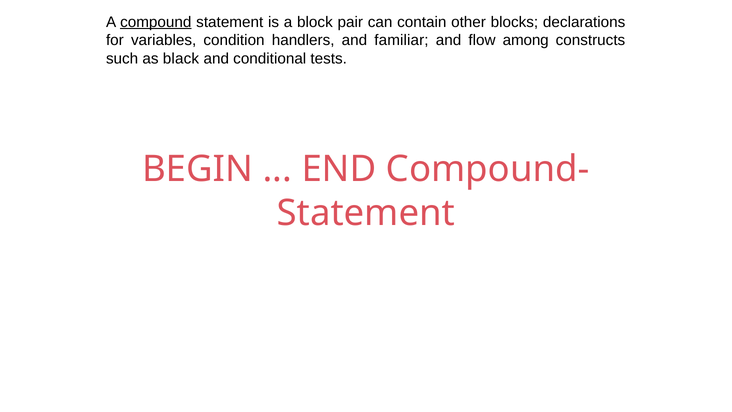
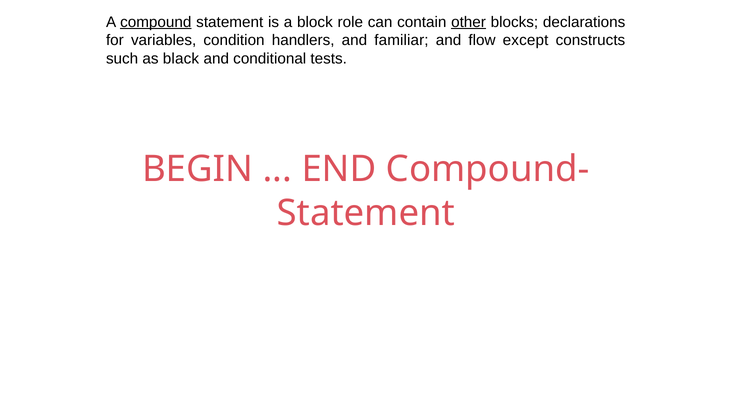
pair: pair -> role
other underline: none -> present
among: among -> except
